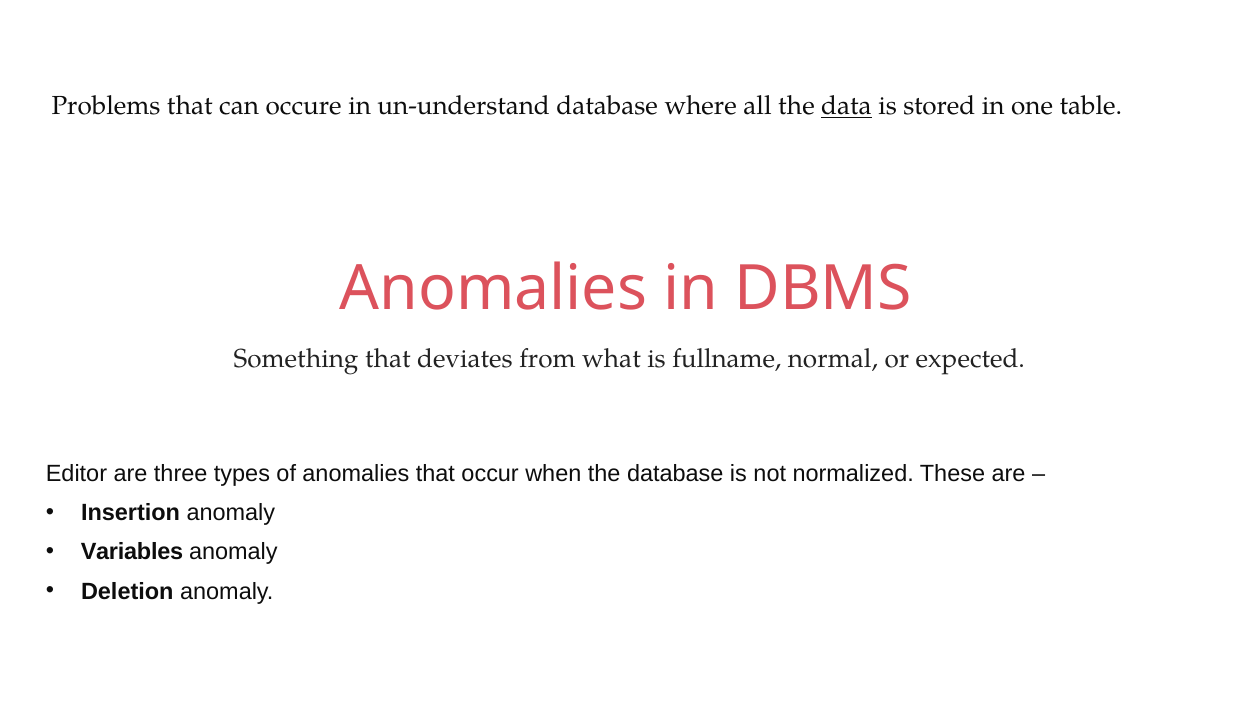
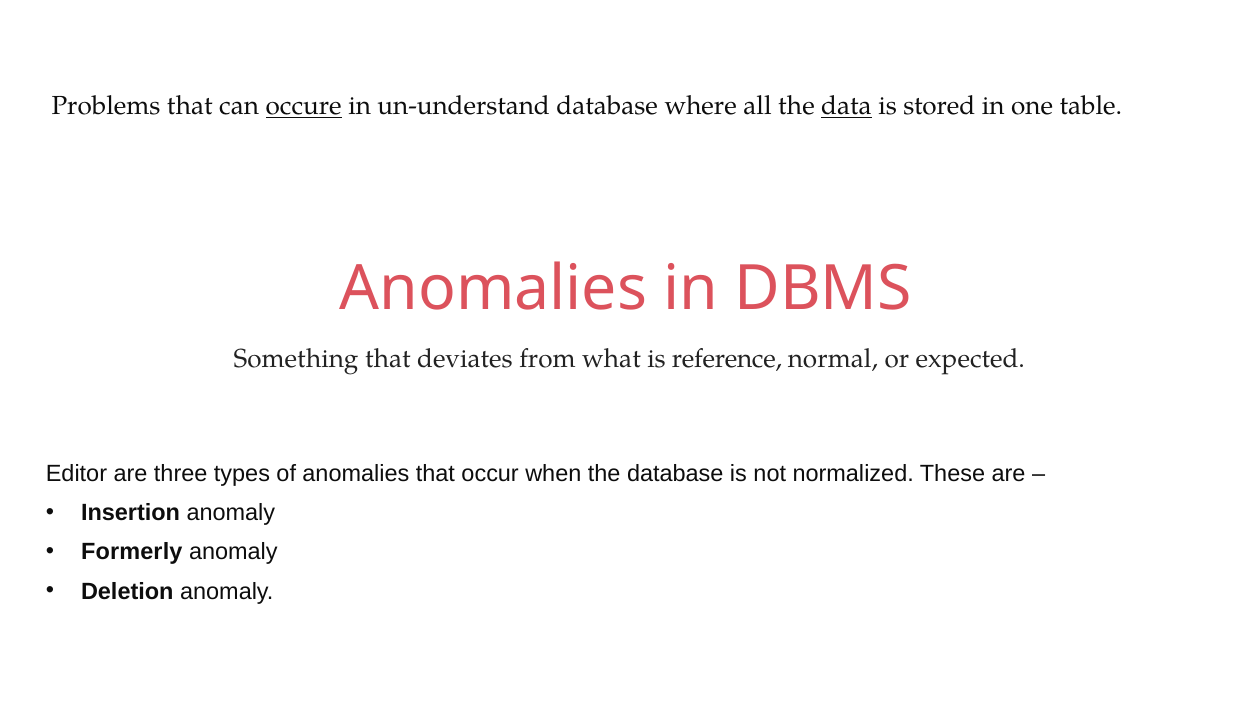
occure underline: none -> present
fullname: fullname -> reference
Variables: Variables -> Formerly
